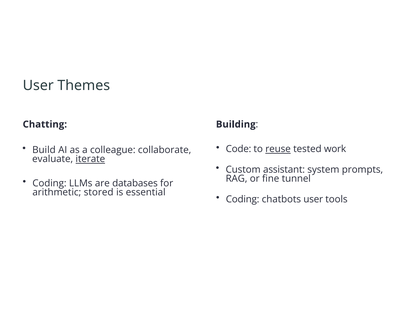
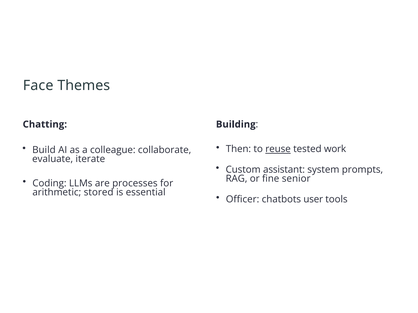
User at (38, 86): User -> Face
Code: Code -> Then
iterate underline: present -> none
tunnel: tunnel -> senior
databases: databases -> processes
Coding at (243, 200): Coding -> Officer
